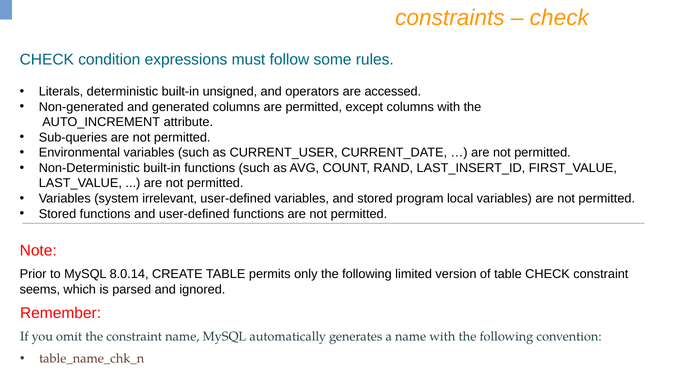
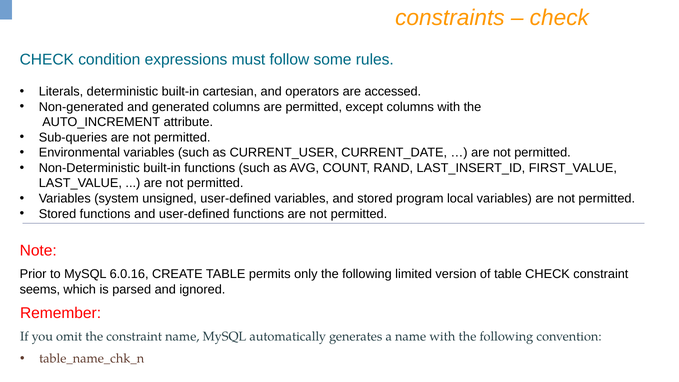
unsigned: unsigned -> cartesian
irrelevant: irrelevant -> unsigned
8.0.14: 8.0.14 -> 6.0.16
